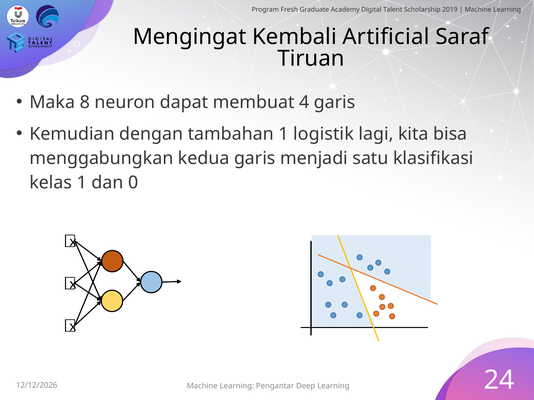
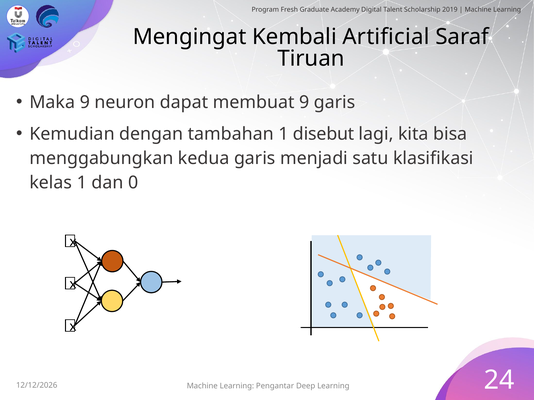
Maka 8: 8 -> 9
membuat 4: 4 -> 9
logistik: logistik -> disebut
